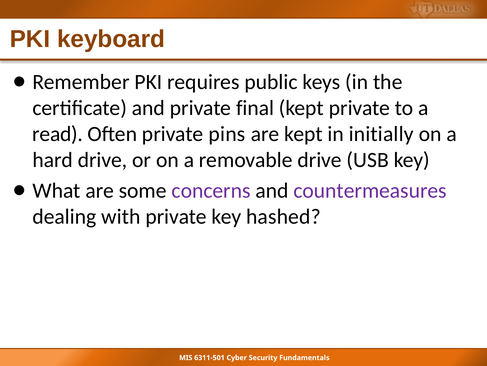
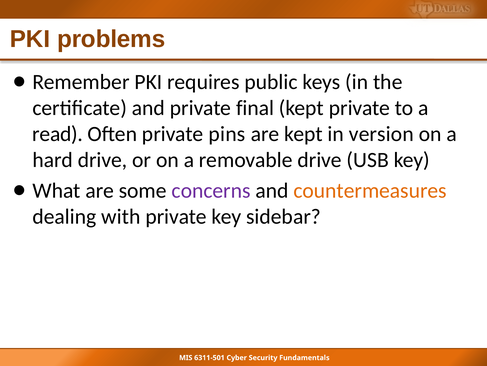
keyboard: keyboard -> problems
initially: initially -> version
countermeasures colour: purple -> orange
hashed: hashed -> sidebar
